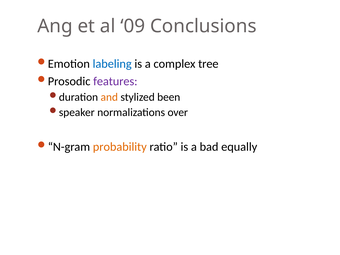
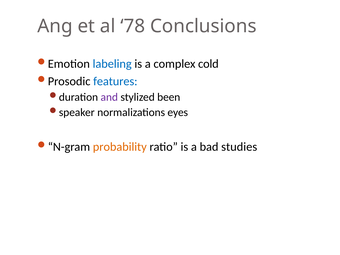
09: 09 -> 78
tree: tree -> cold
features colour: purple -> blue
and colour: orange -> purple
over: over -> eyes
equally: equally -> studies
